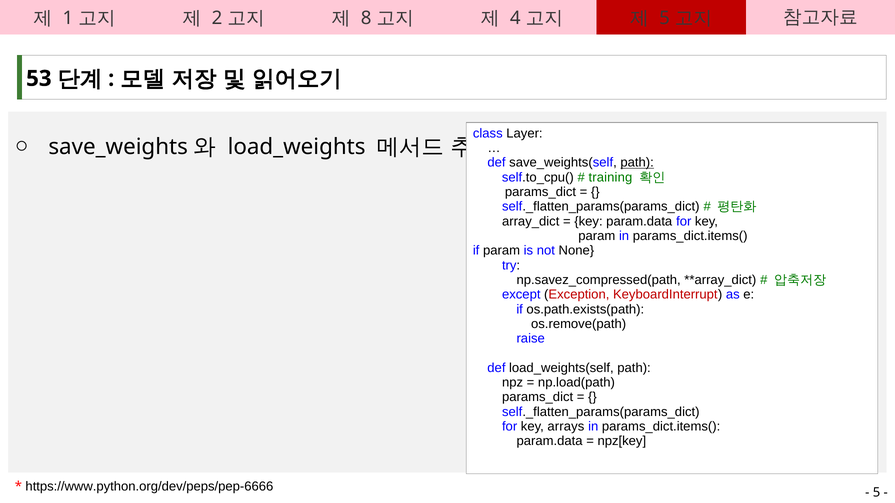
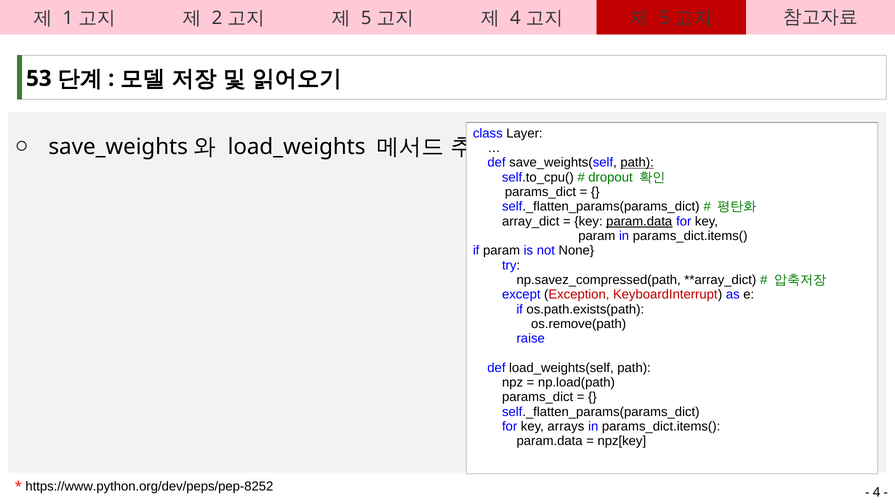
8 at (366, 18): 8 -> 5
training: training -> dropout
param.data at (639, 221) underline: none -> present
https://www.python.org/dev/peps/pep-6666: https://www.python.org/dev/peps/pep-6666 -> https://www.python.org/dev/peps/pep-8252
5 at (876, 493): 5 -> 4
